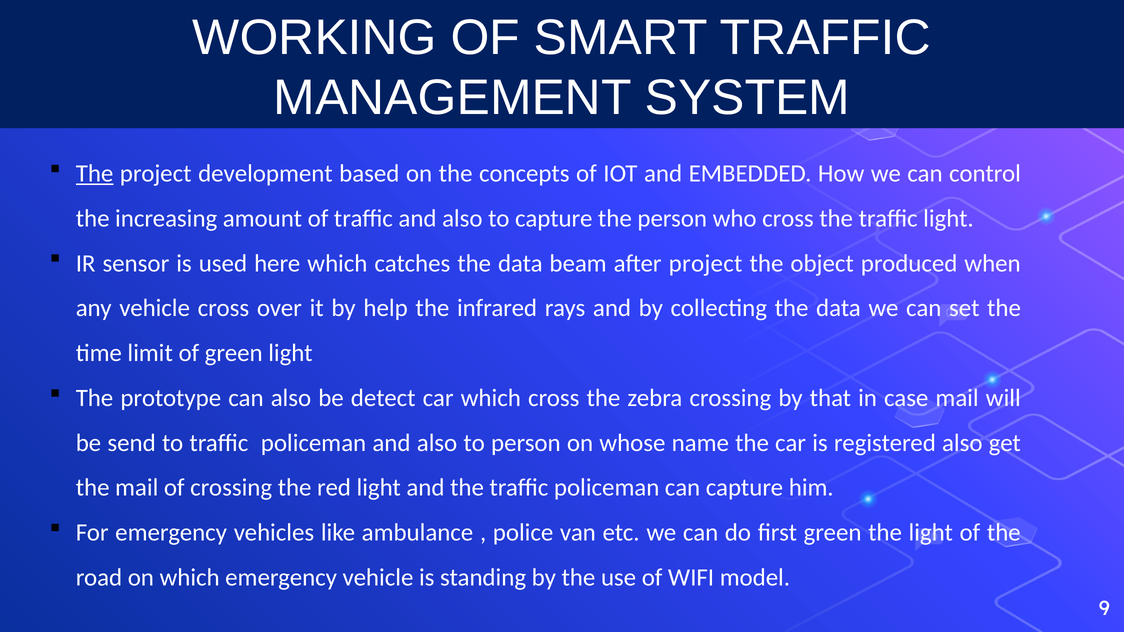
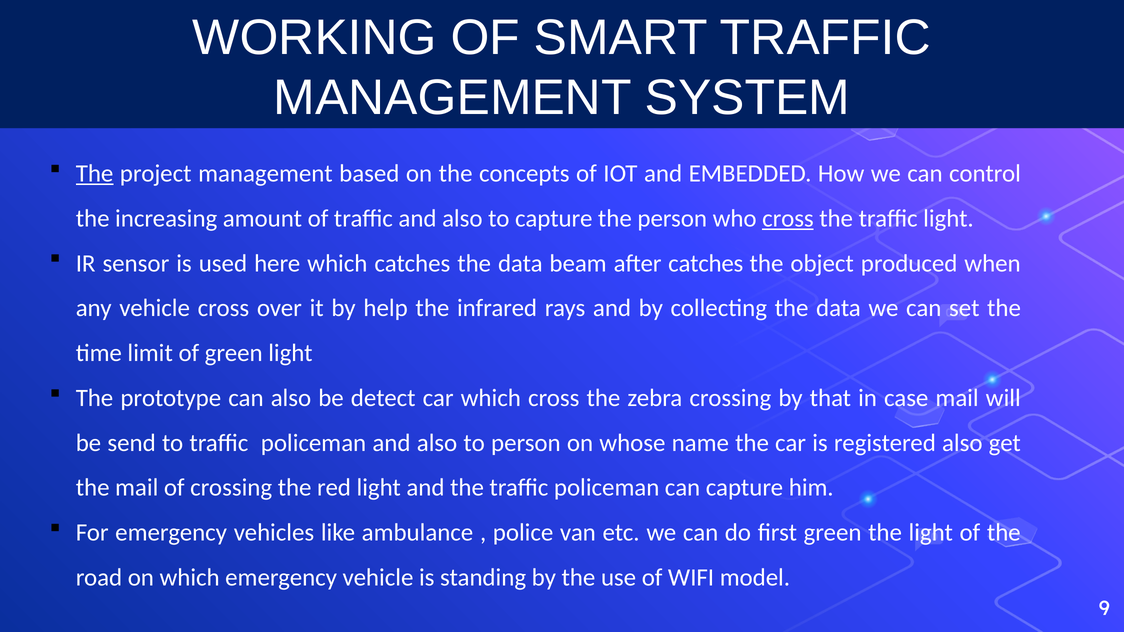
project development: development -> management
cross at (788, 218) underline: none -> present
after project: project -> catches
